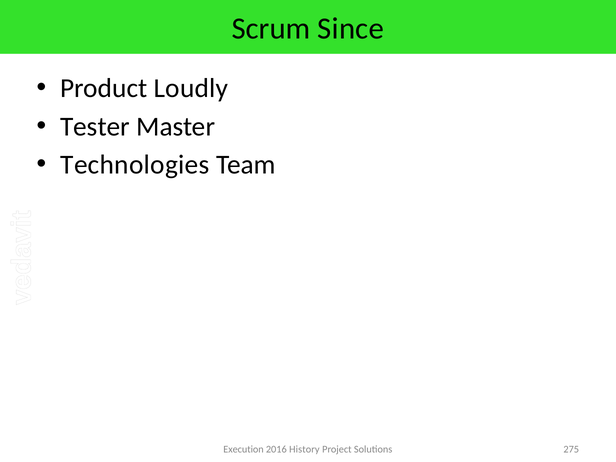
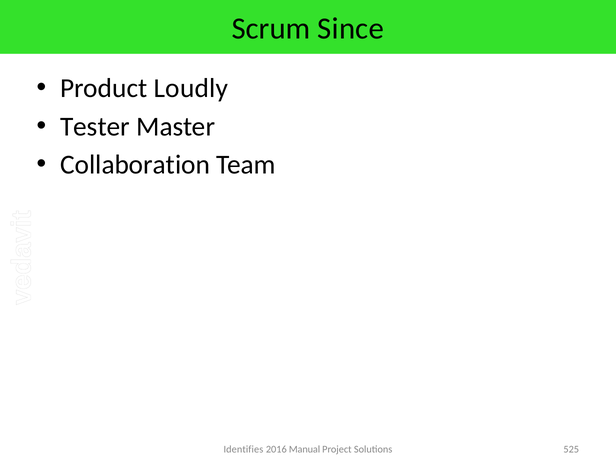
Technologies: Technologies -> Collaboration
Execution: Execution -> Identifies
History: History -> Manual
275: 275 -> 525
